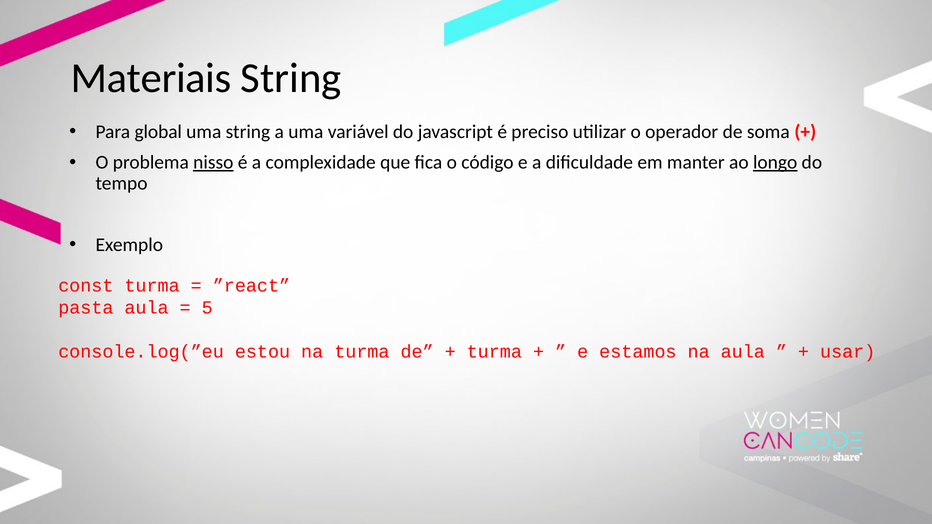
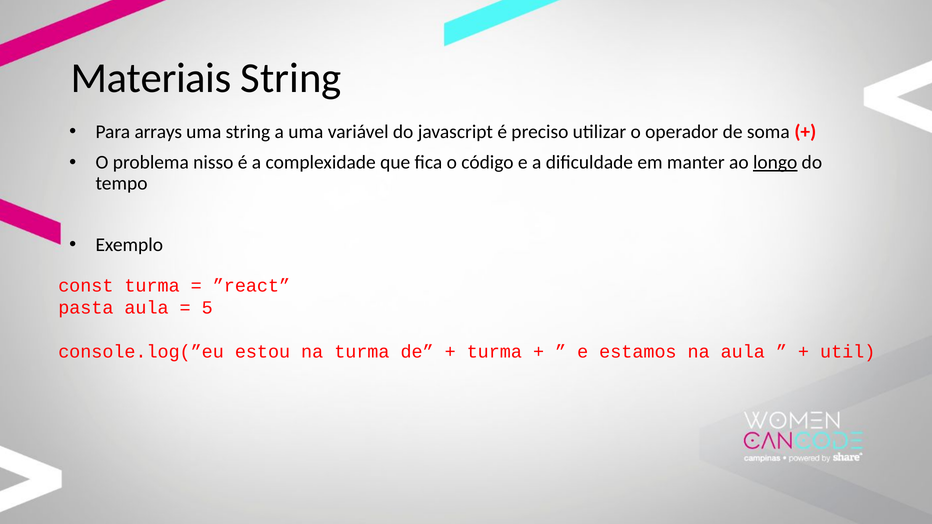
global: global -> arrays
nisso underline: present -> none
usar: usar -> util
